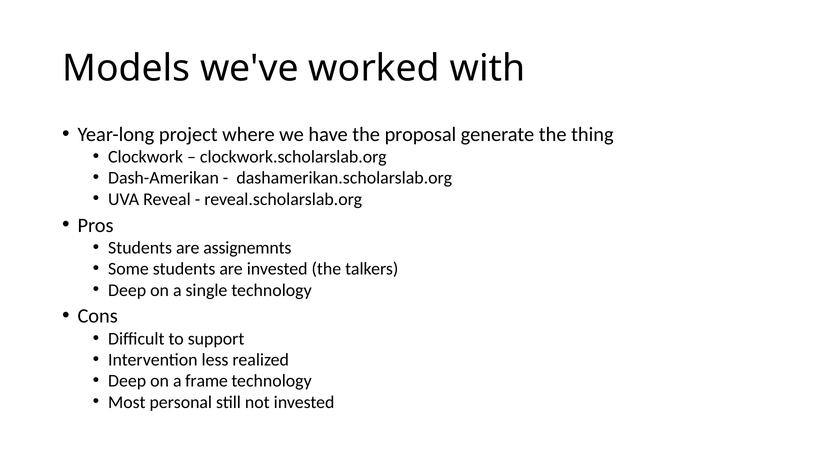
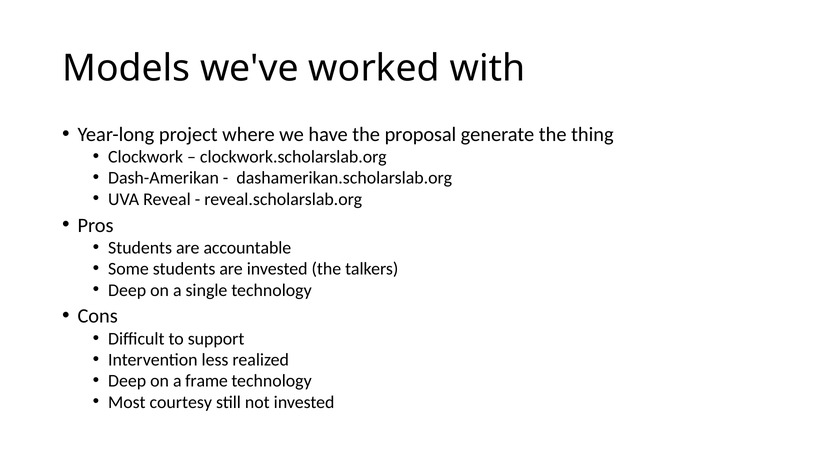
assignemnts: assignemnts -> accountable
personal: personal -> courtesy
